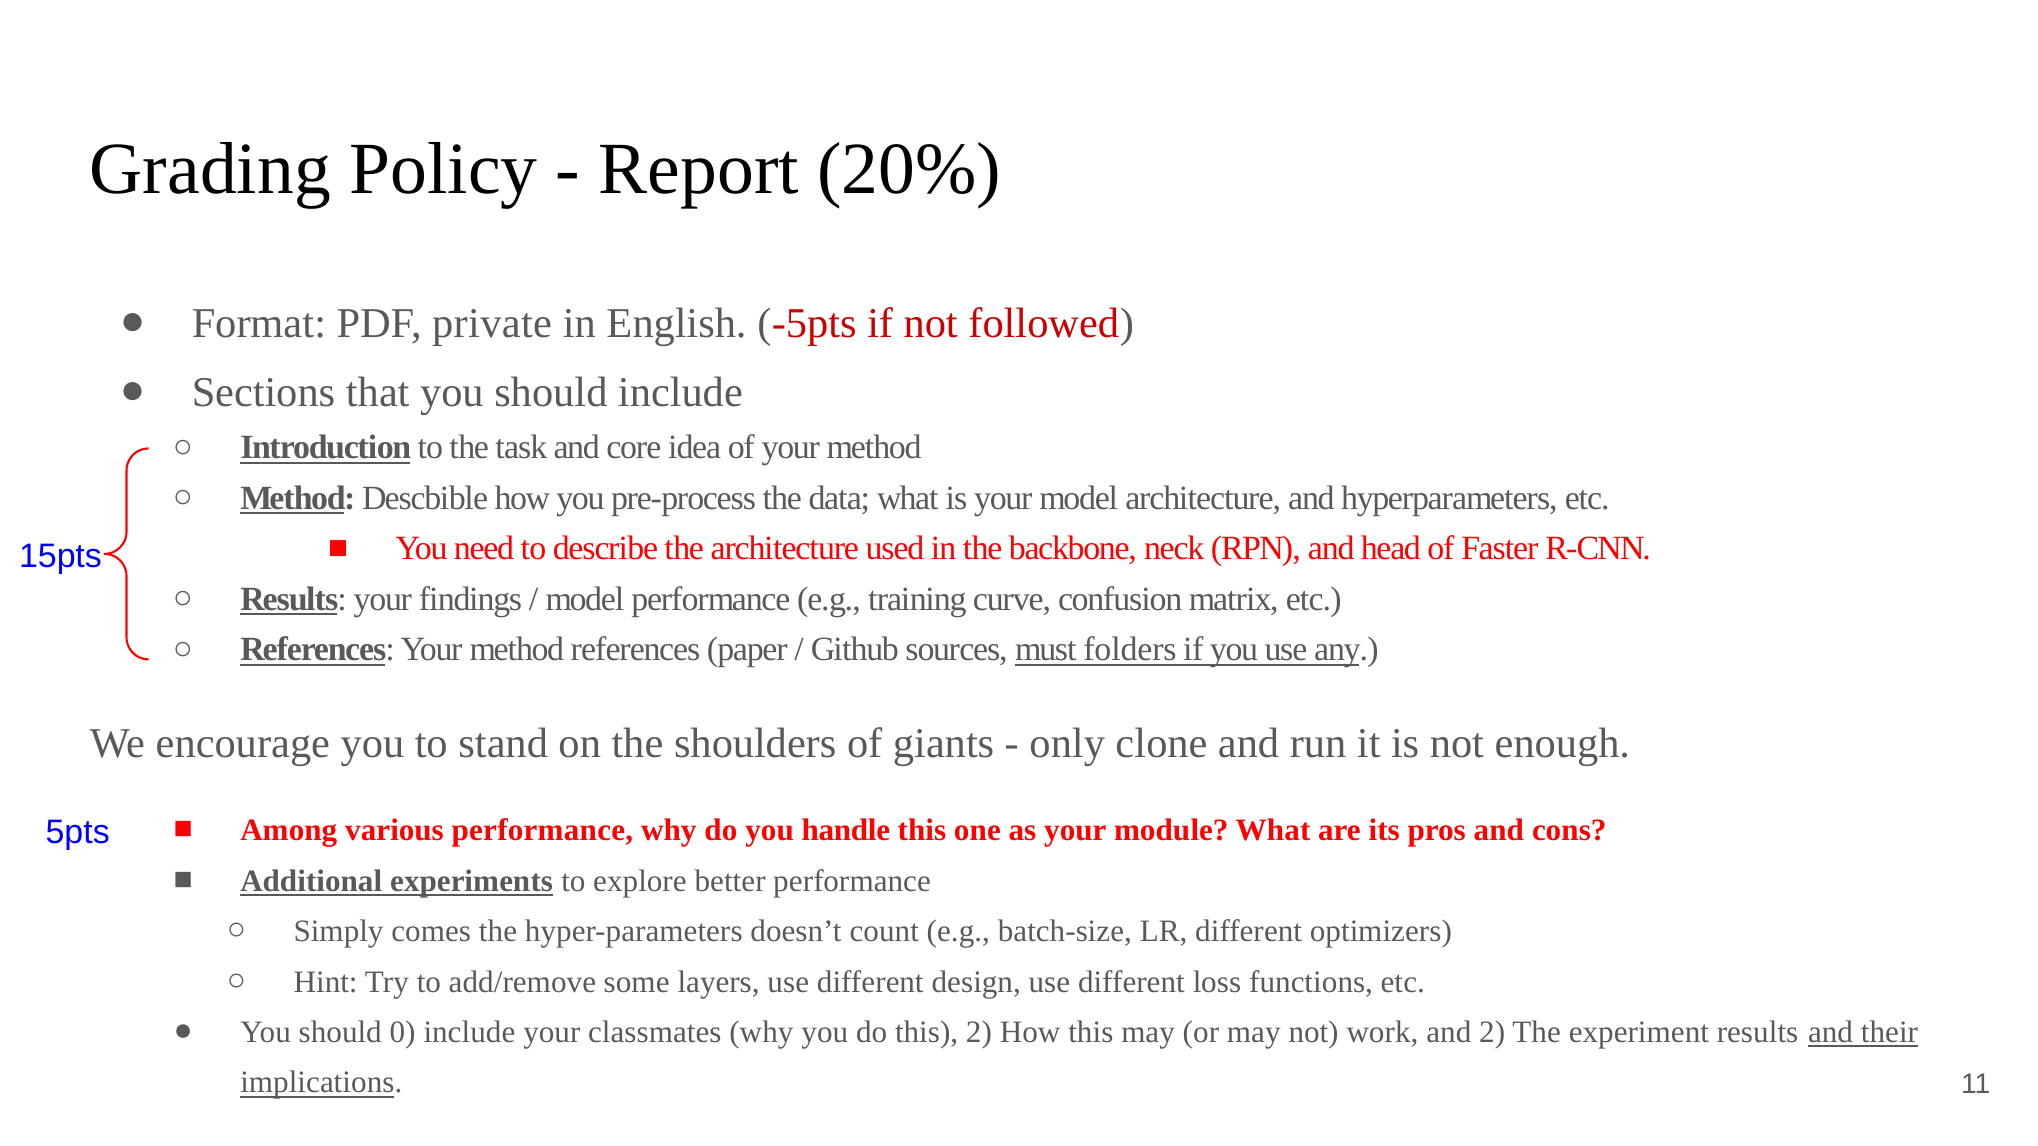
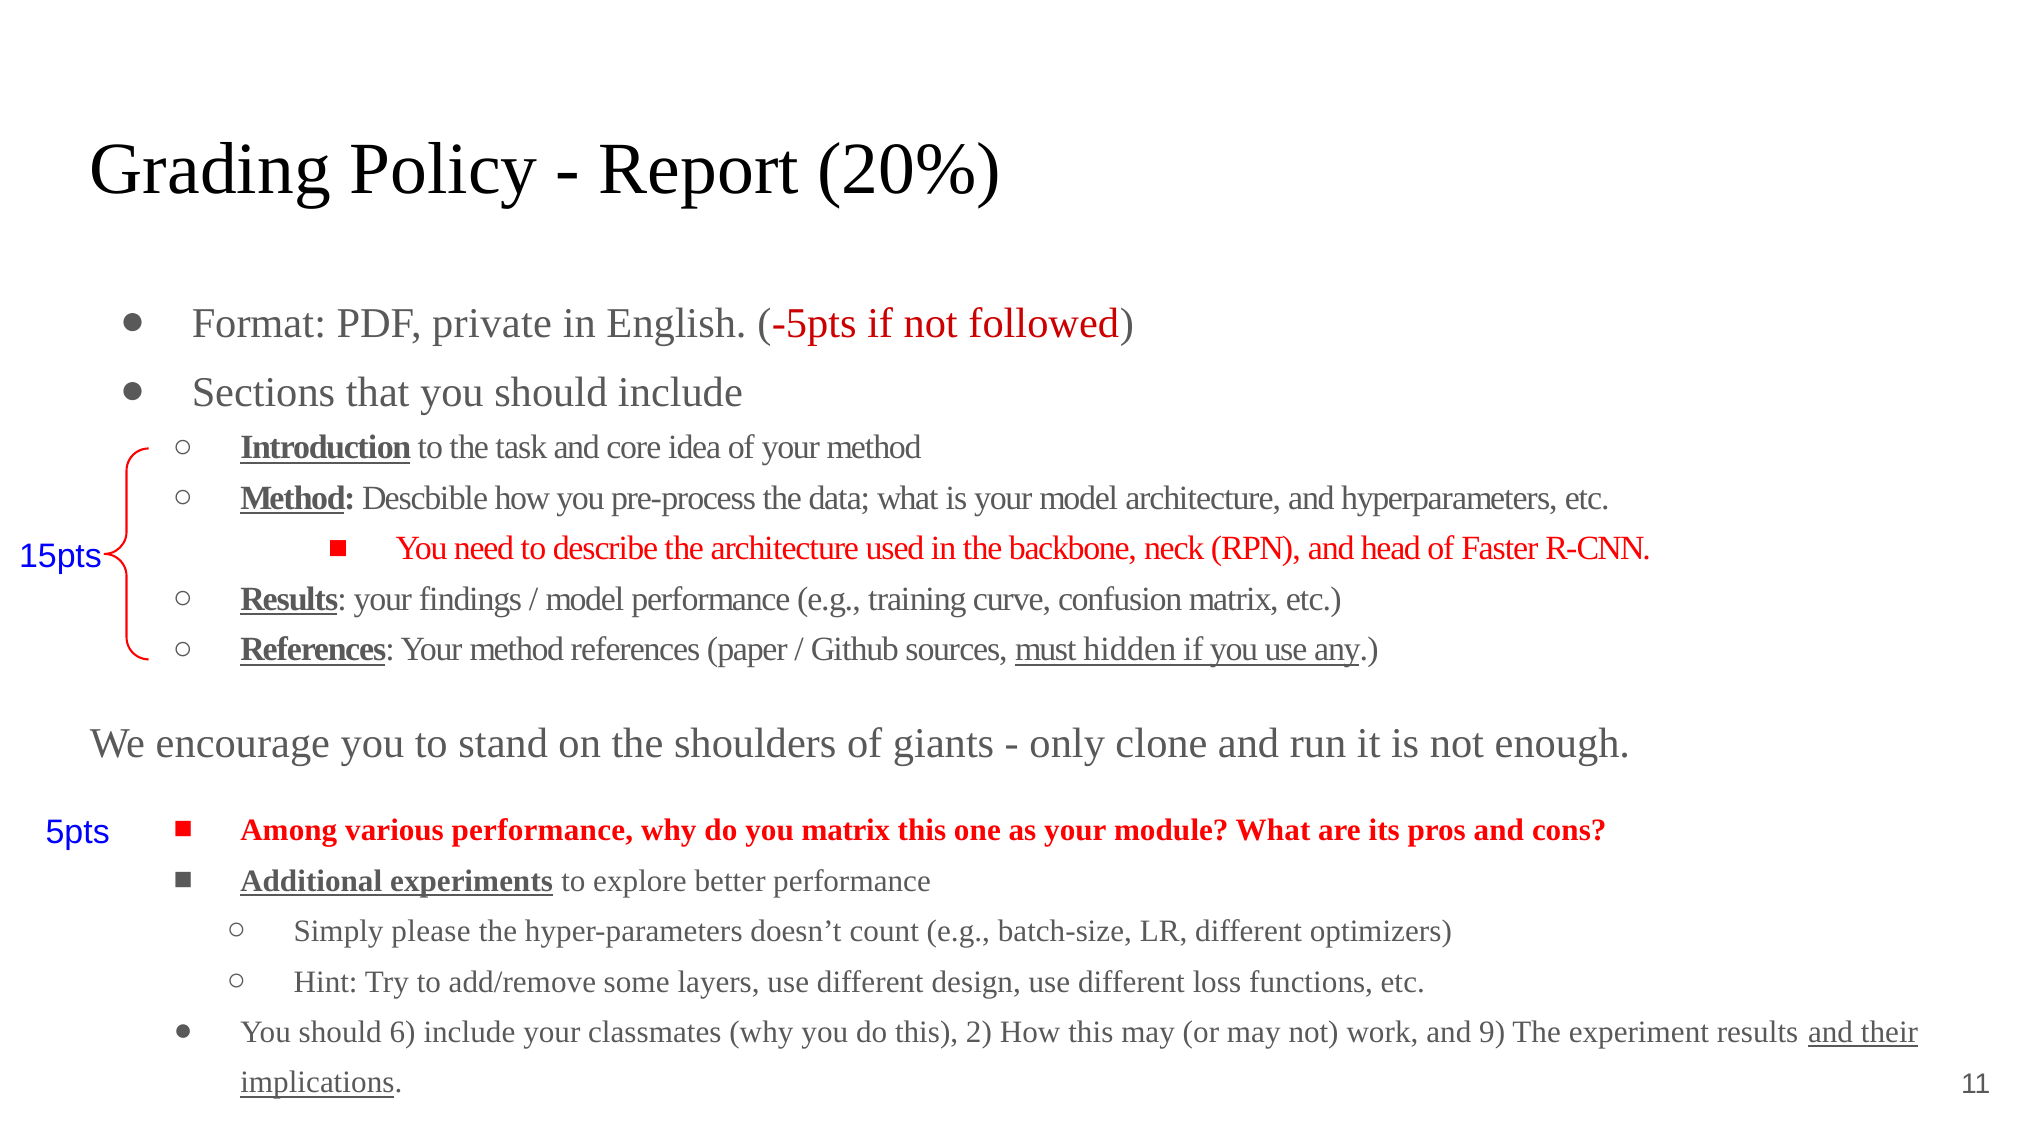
folders: folders -> hidden
you handle: handle -> matrix
comes: comes -> please
0: 0 -> 6
and 2: 2 -> 9
